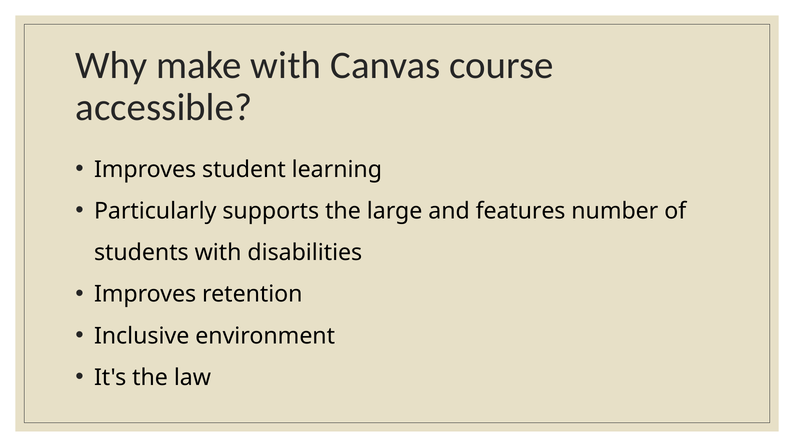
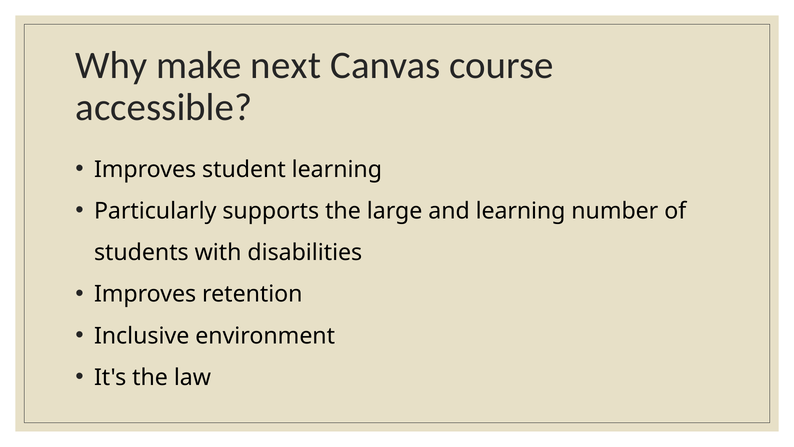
make with: with -> next
and features: features -> learning
